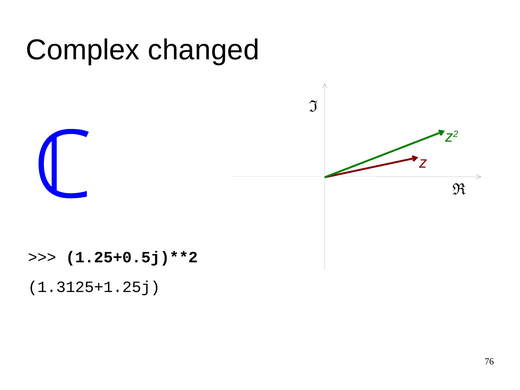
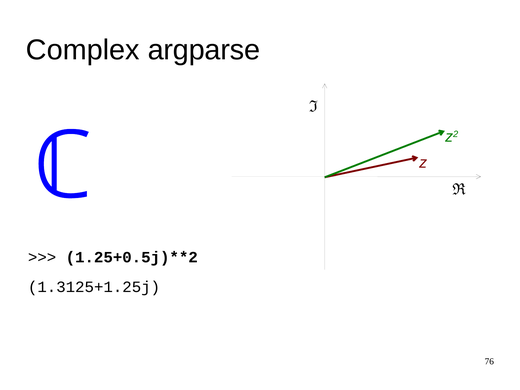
changed: changed -> argparse
